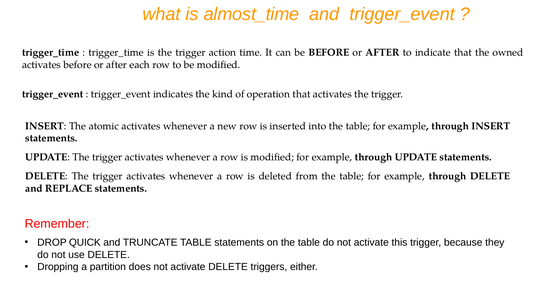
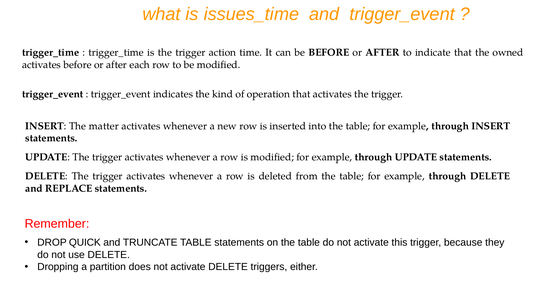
almost_time: almost_time -> issues_time
atomic: atomic -> matter
